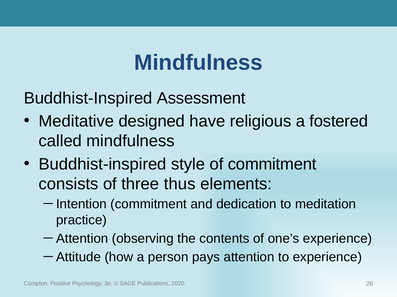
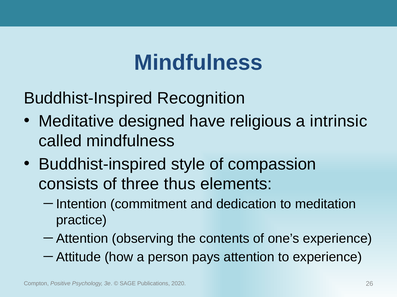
Assessment: Assessment -> Recognition
fostered: fostered -> intrinsic
of commitment: commitment -> compassion
